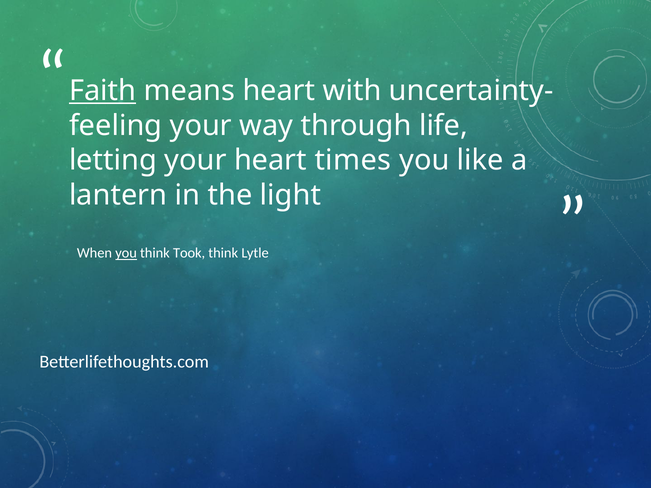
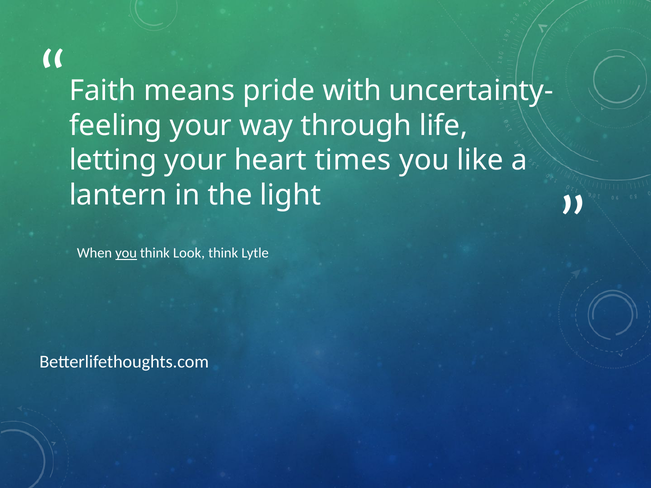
Faith underline: present -> none
means heart: heart -> pride
Took: Took -> Look
